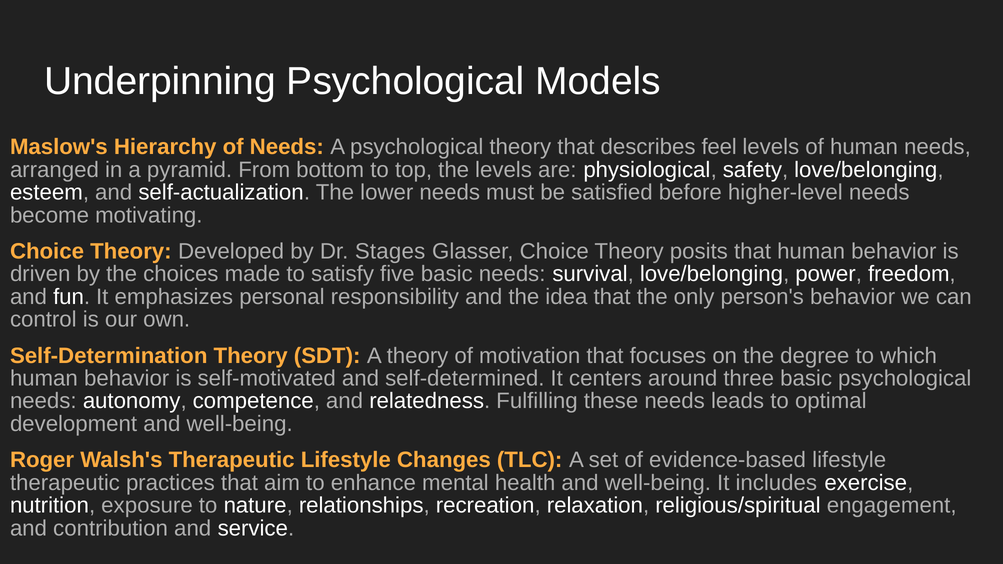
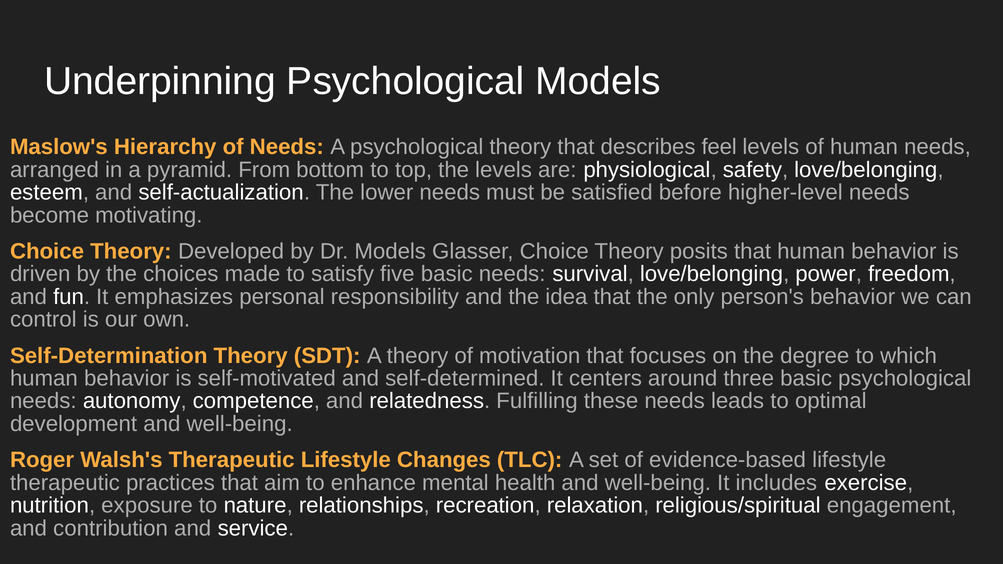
Dr Stages: Stages -> Models
